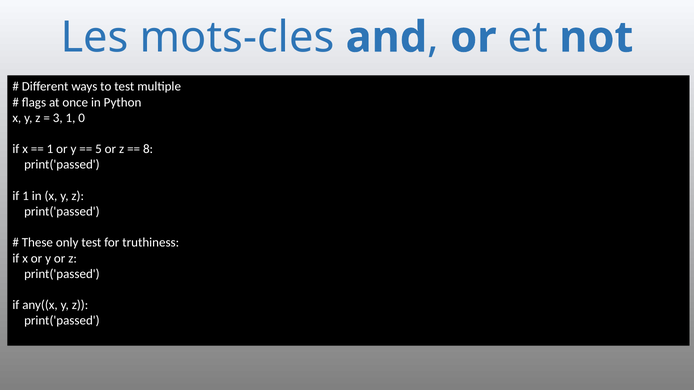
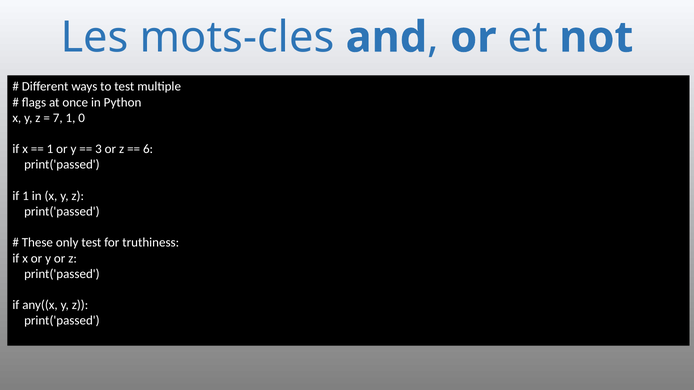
3: 3 -> 7
5: 5 -> 3
8: 8 -> 6
